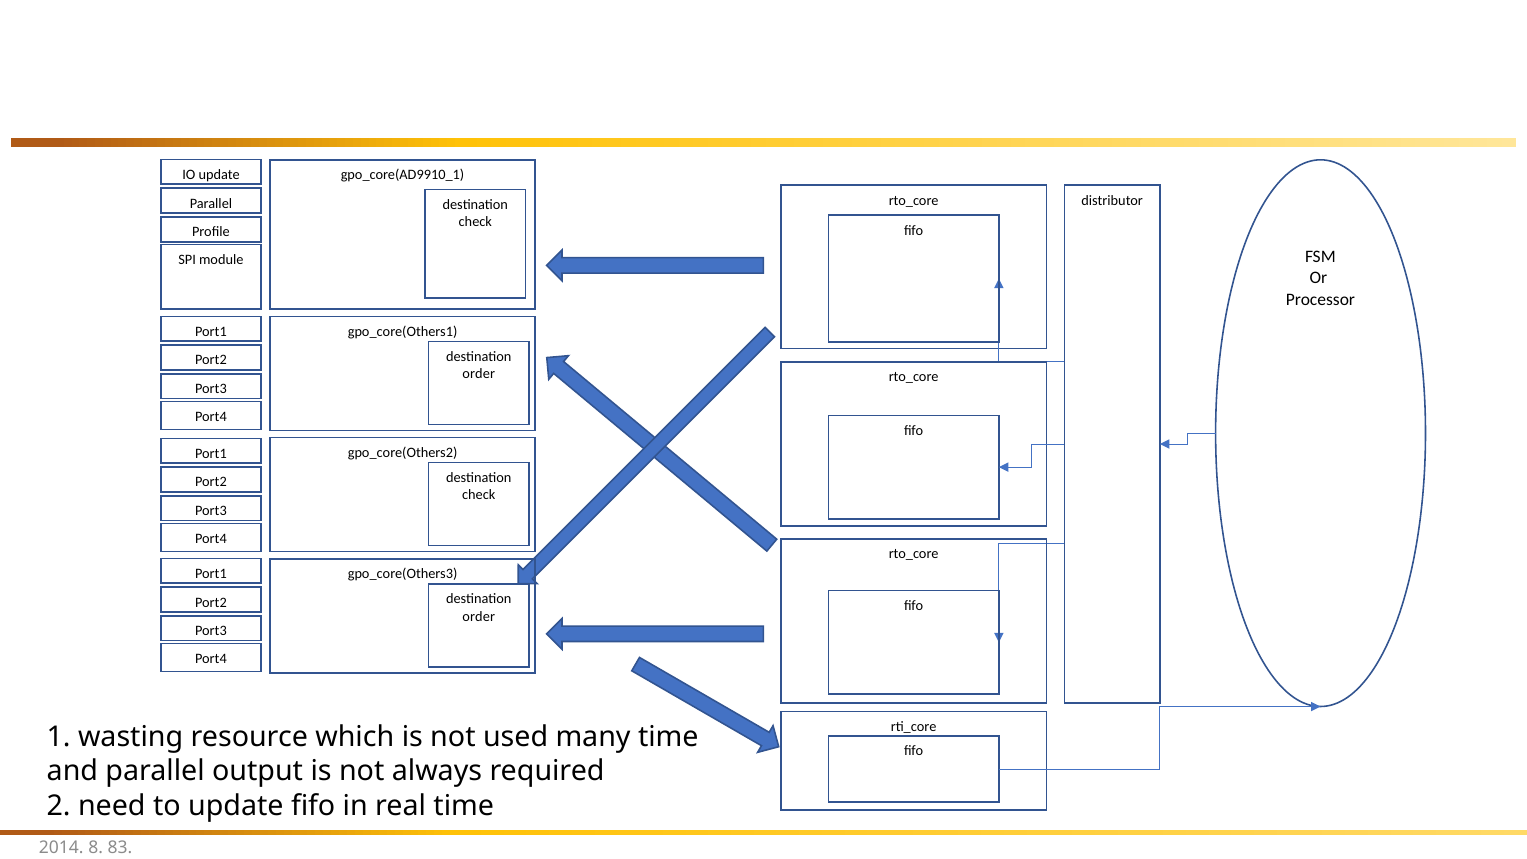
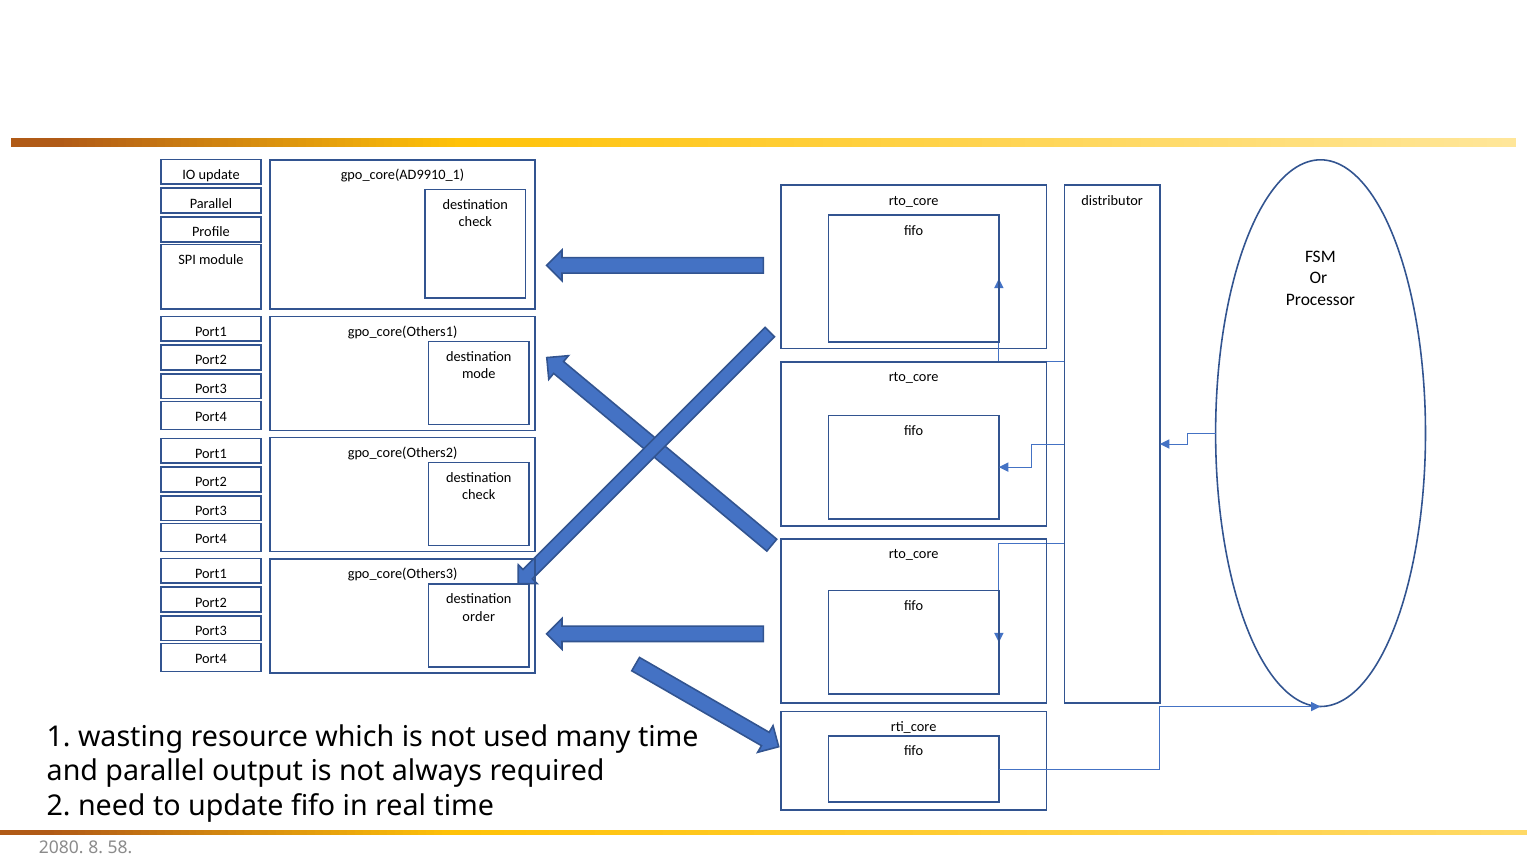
order at (479, 374): order -> mode
2014: 2014 -> 2080
83: 83 -> 58
